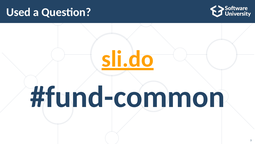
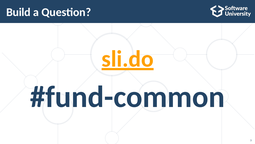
Used: Used -> Build
